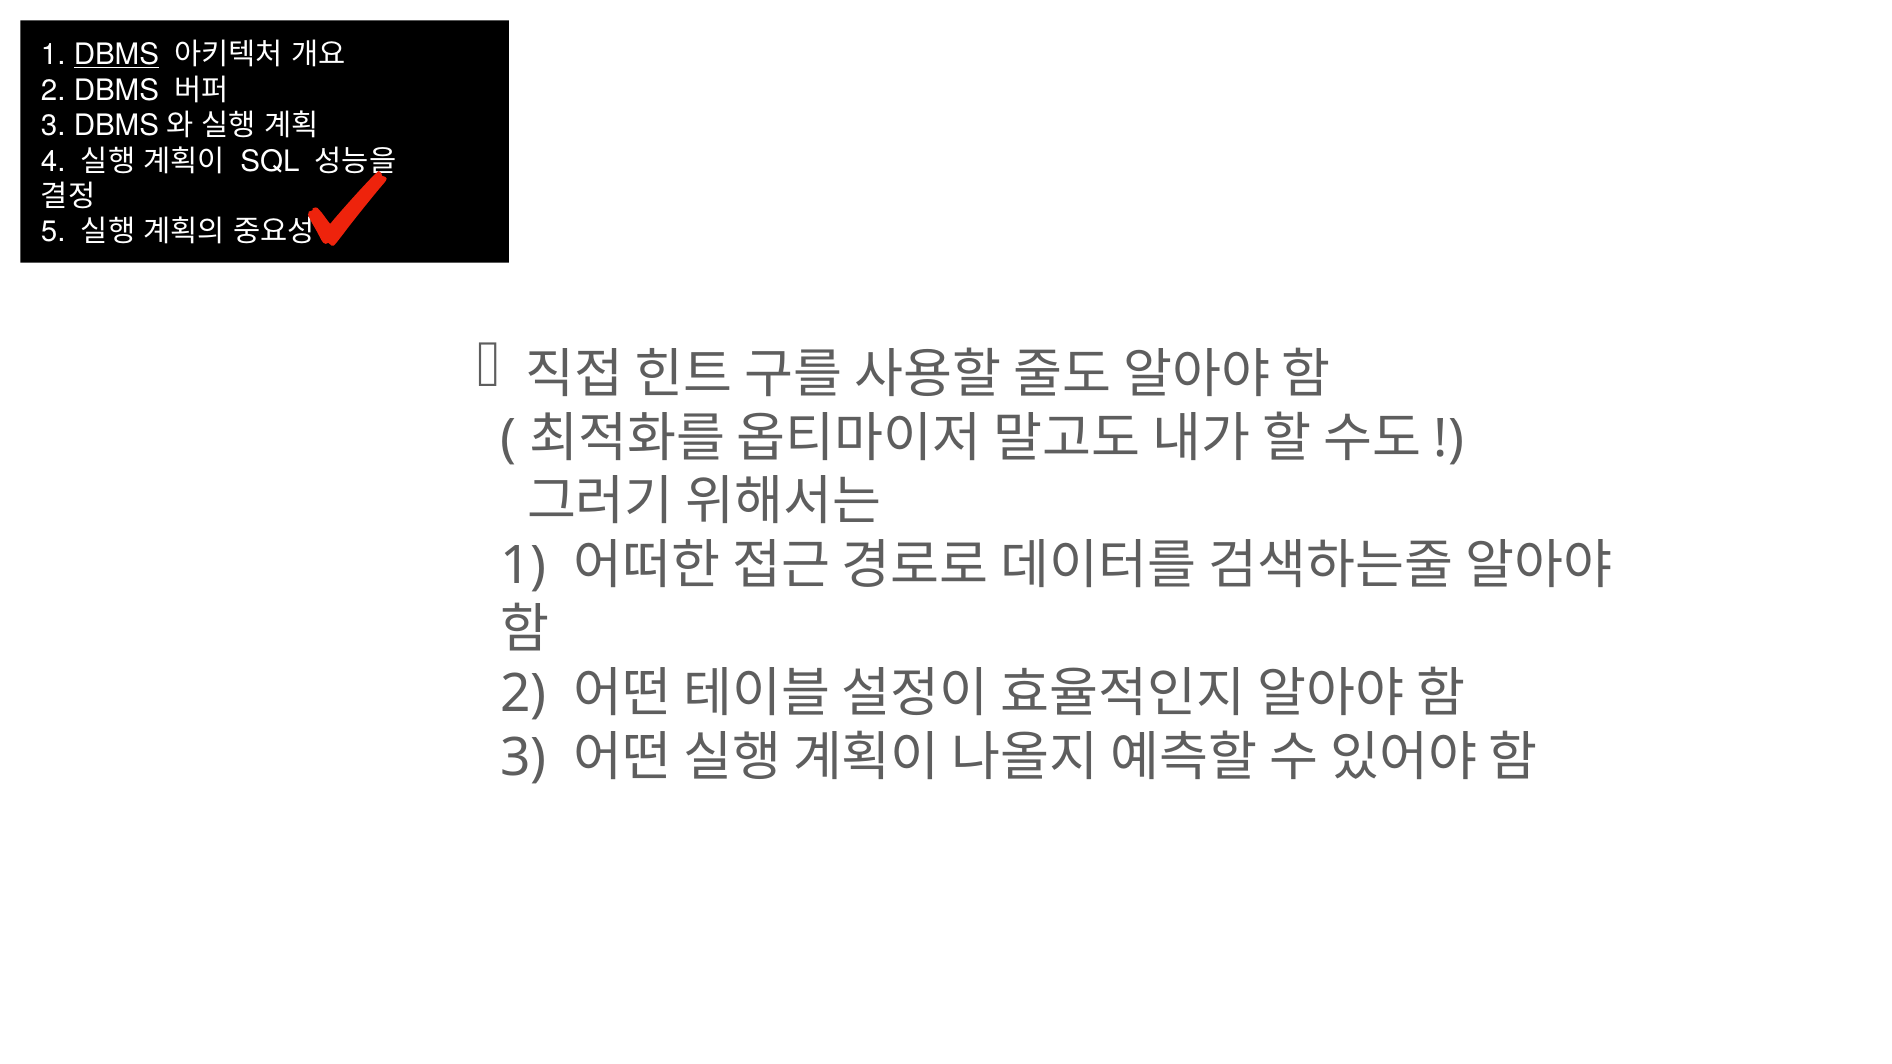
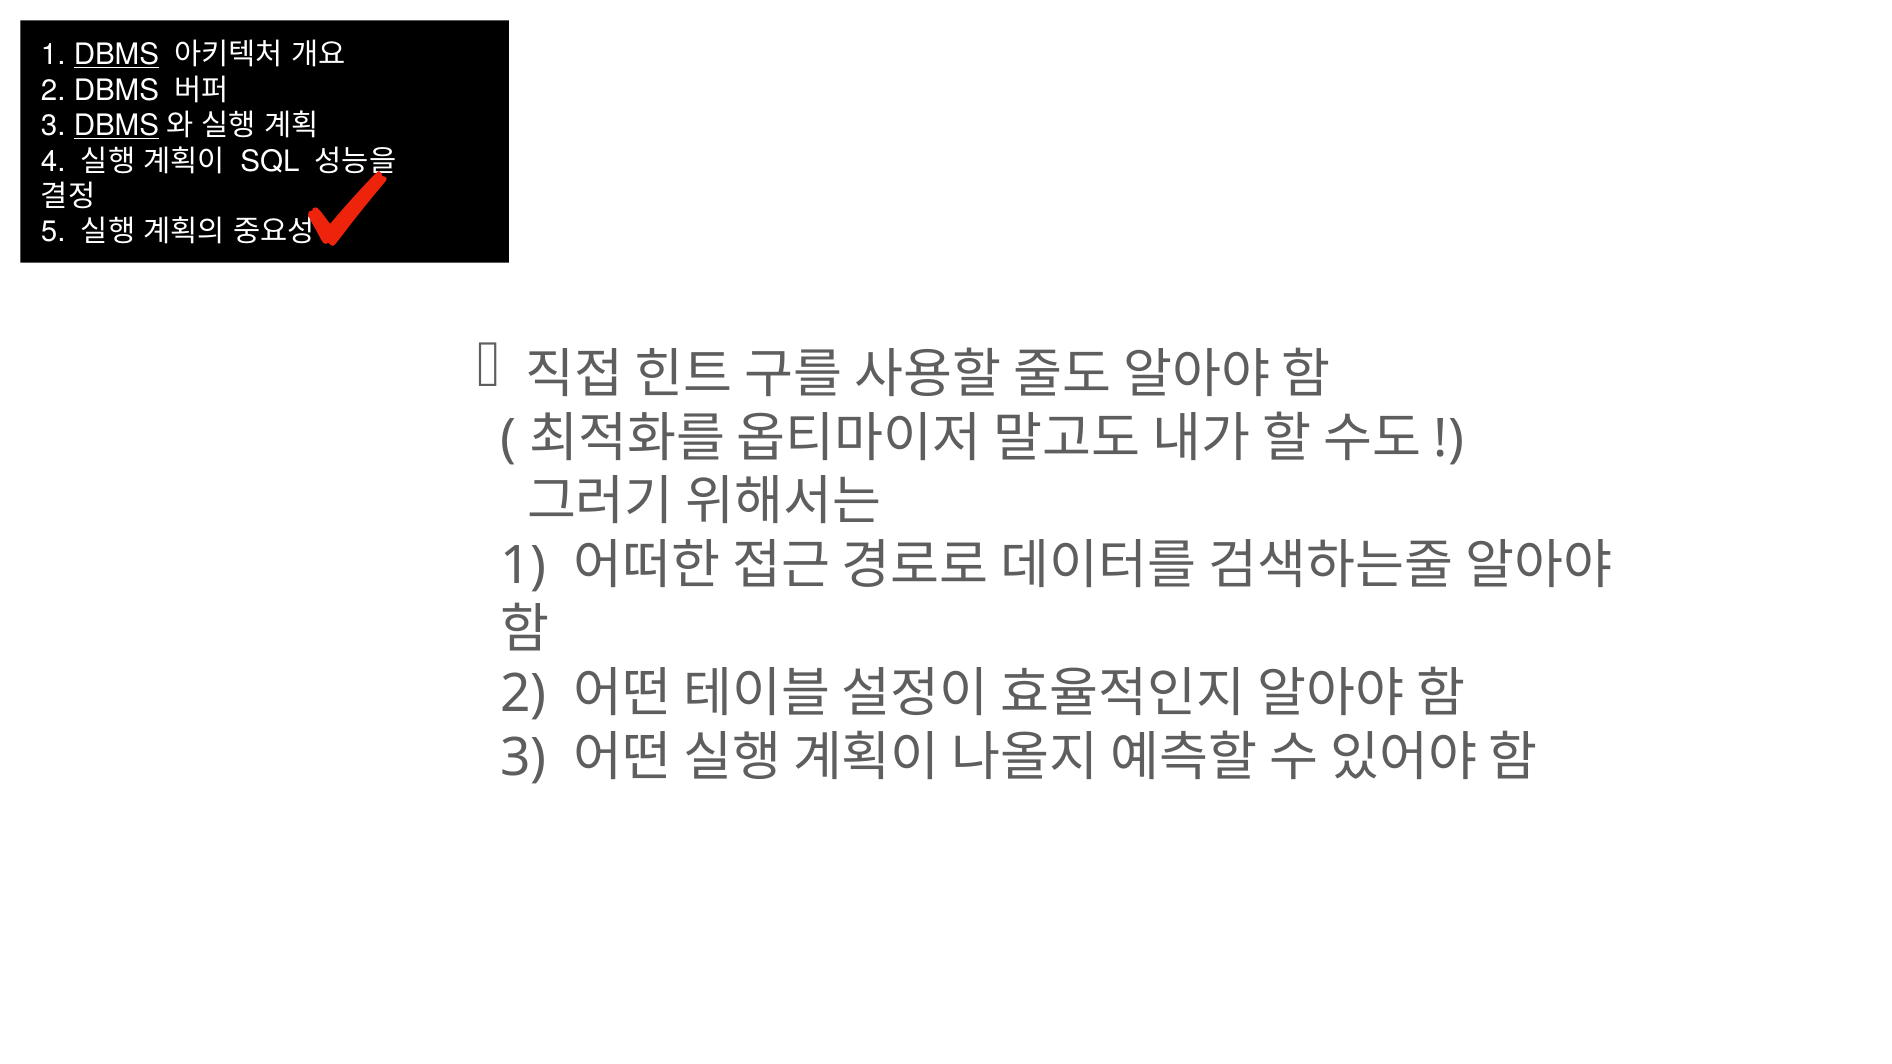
DBMS at (116, 126) underline: none -> present
